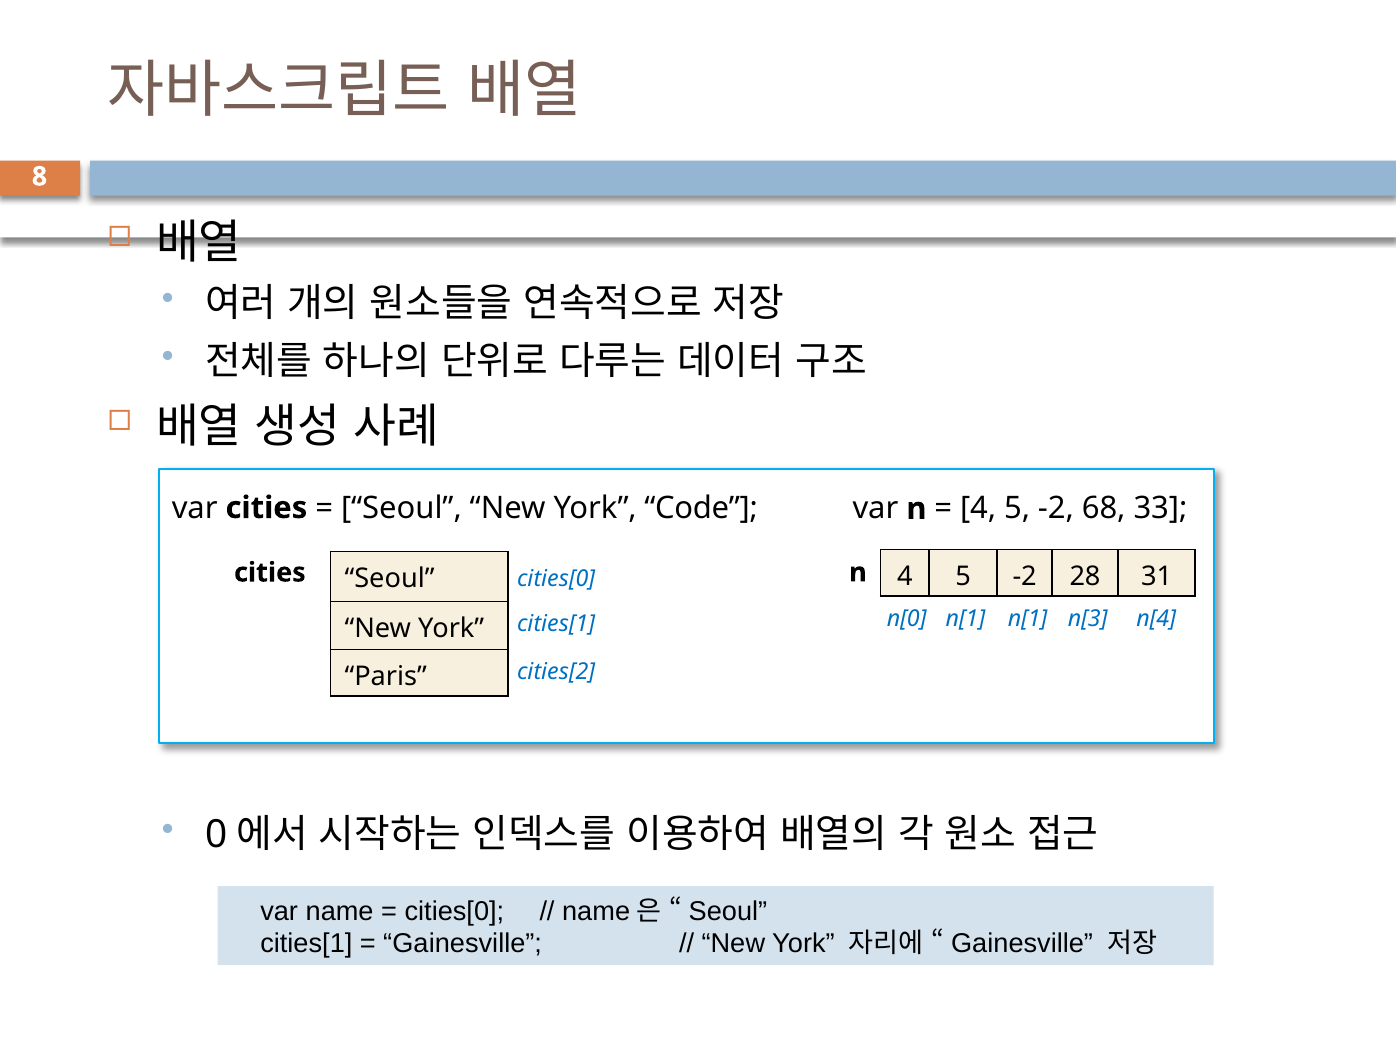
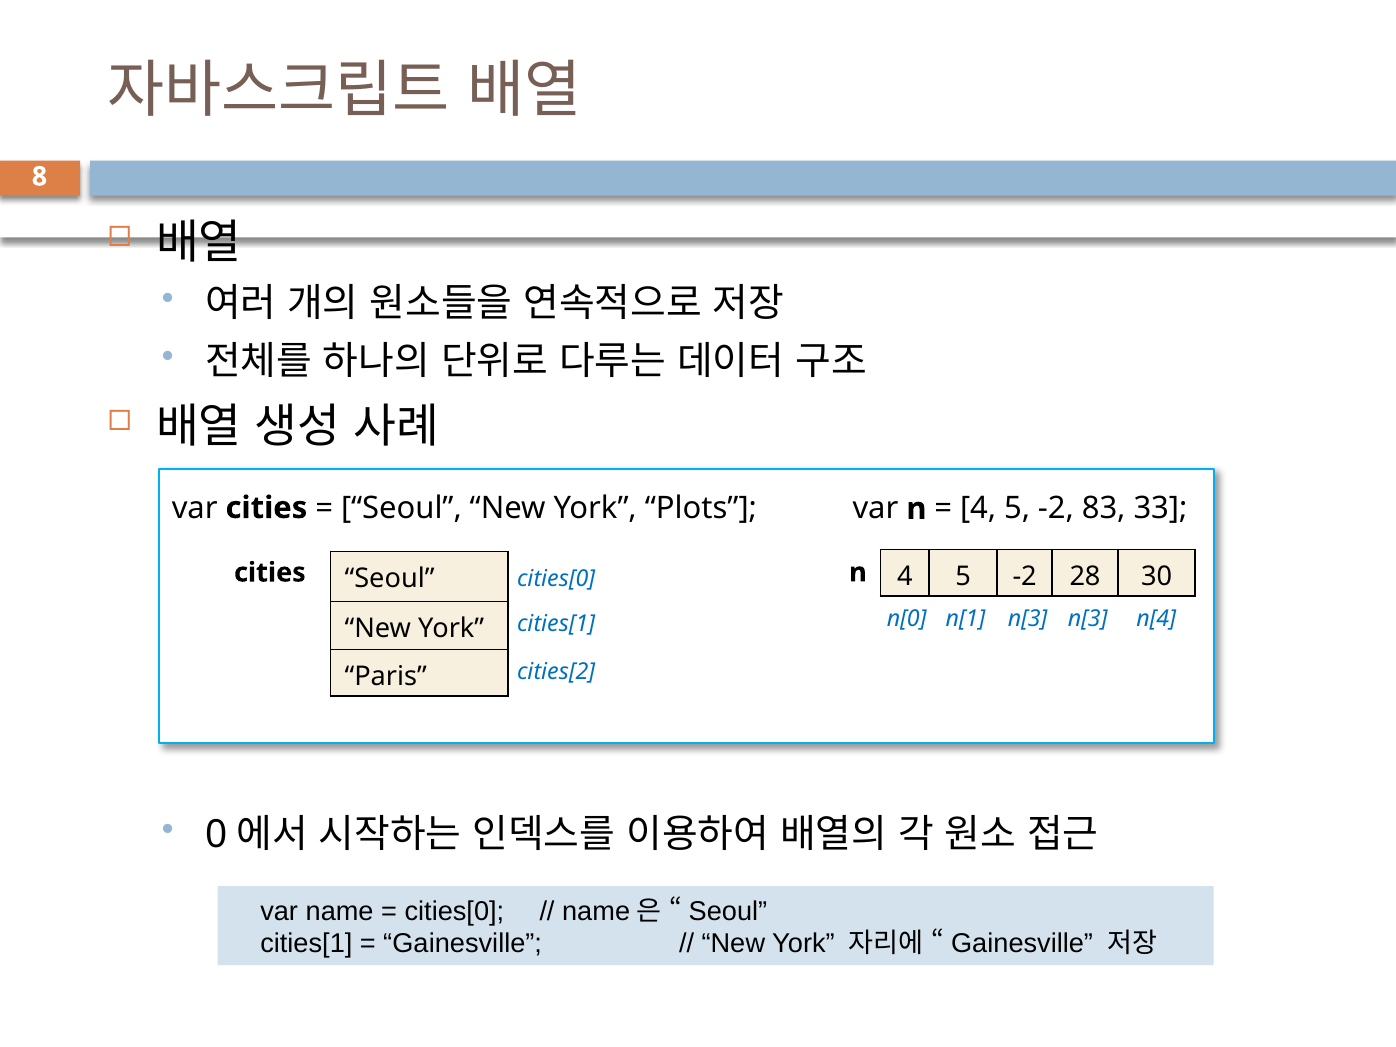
Code: Code -> Plots
68: 68 -> 83
31: 31 -> 30
n[1 n[1: n[1 -> n[3
